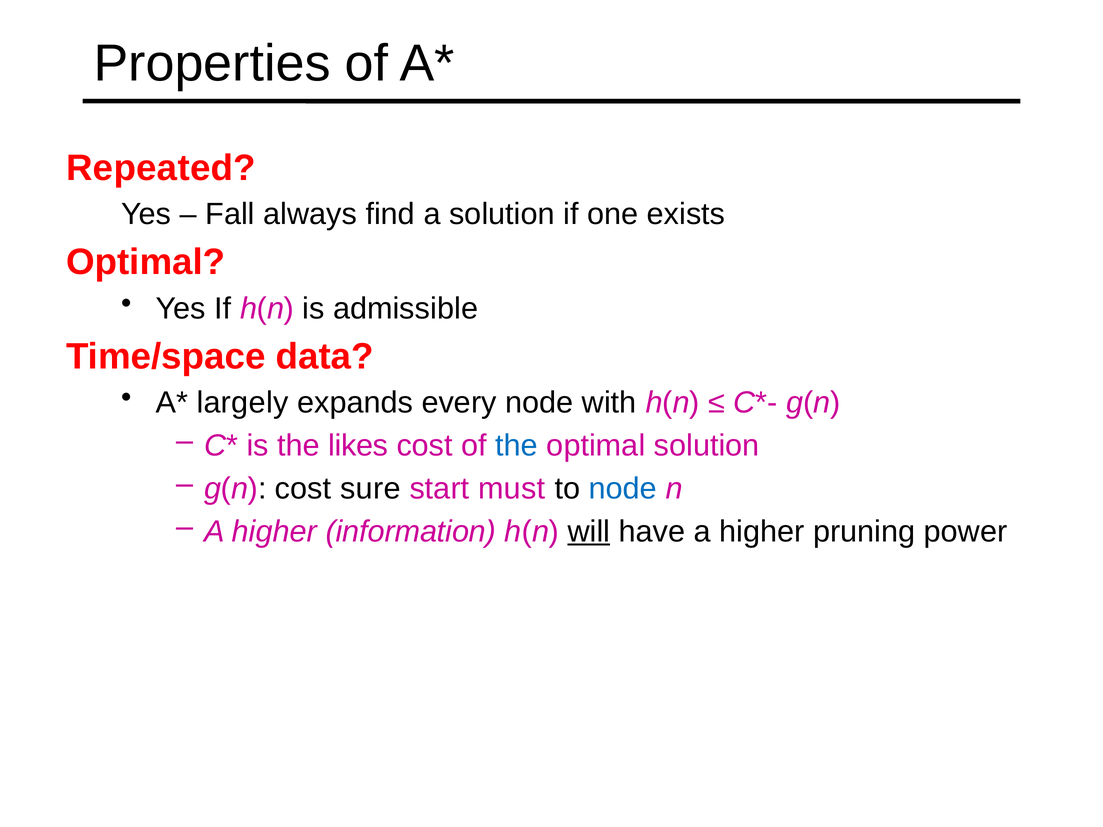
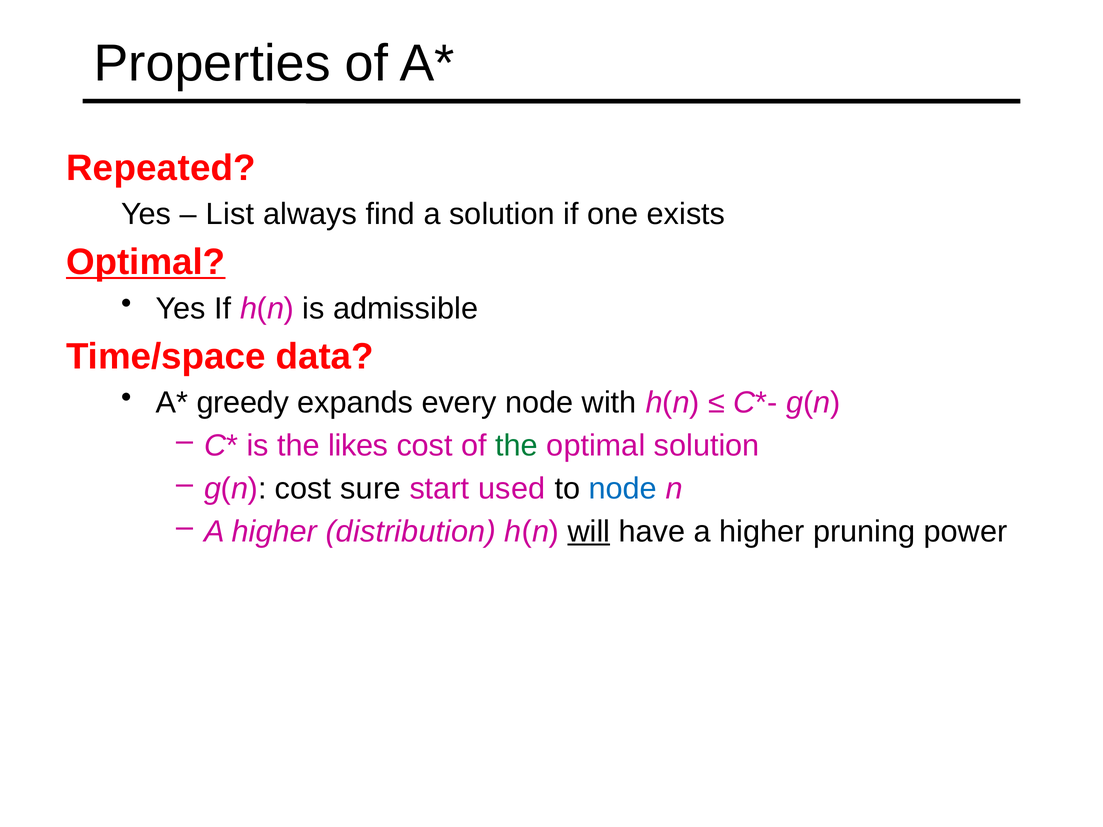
Fall: Fall -> List
Optimal at (146, 262) underline: none -> present
largely: largely -> greedy
the at (517, 446) colour: blue -> green
must: must -> used
information: information -> distribution
